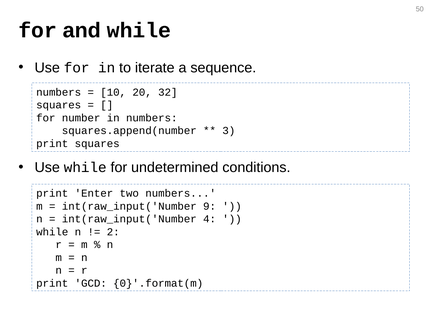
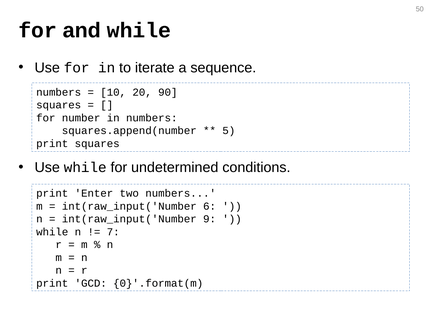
32: 32 -> 90
3: 3 -> 5
9: 9 -> 6
4: 4 -> 9
2: 2 -> 7
